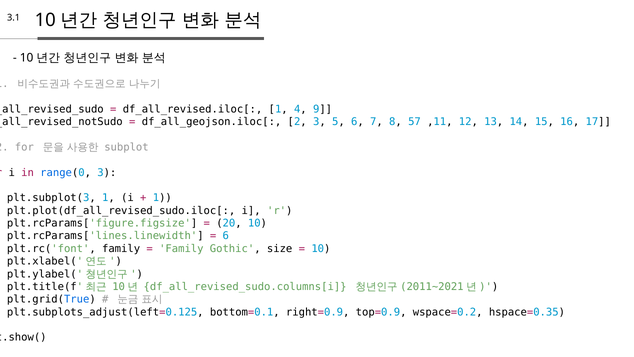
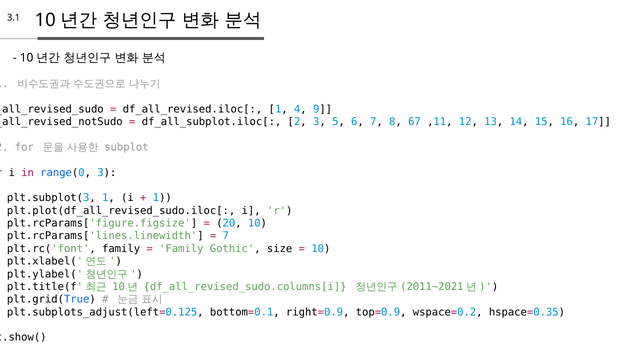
df_all_geojson.iloc[: df_all_geojson.iloc[ -> df_all_subplot.iloc[
57: 57 -> 67
6 at (226, 236): 6 -> 7
